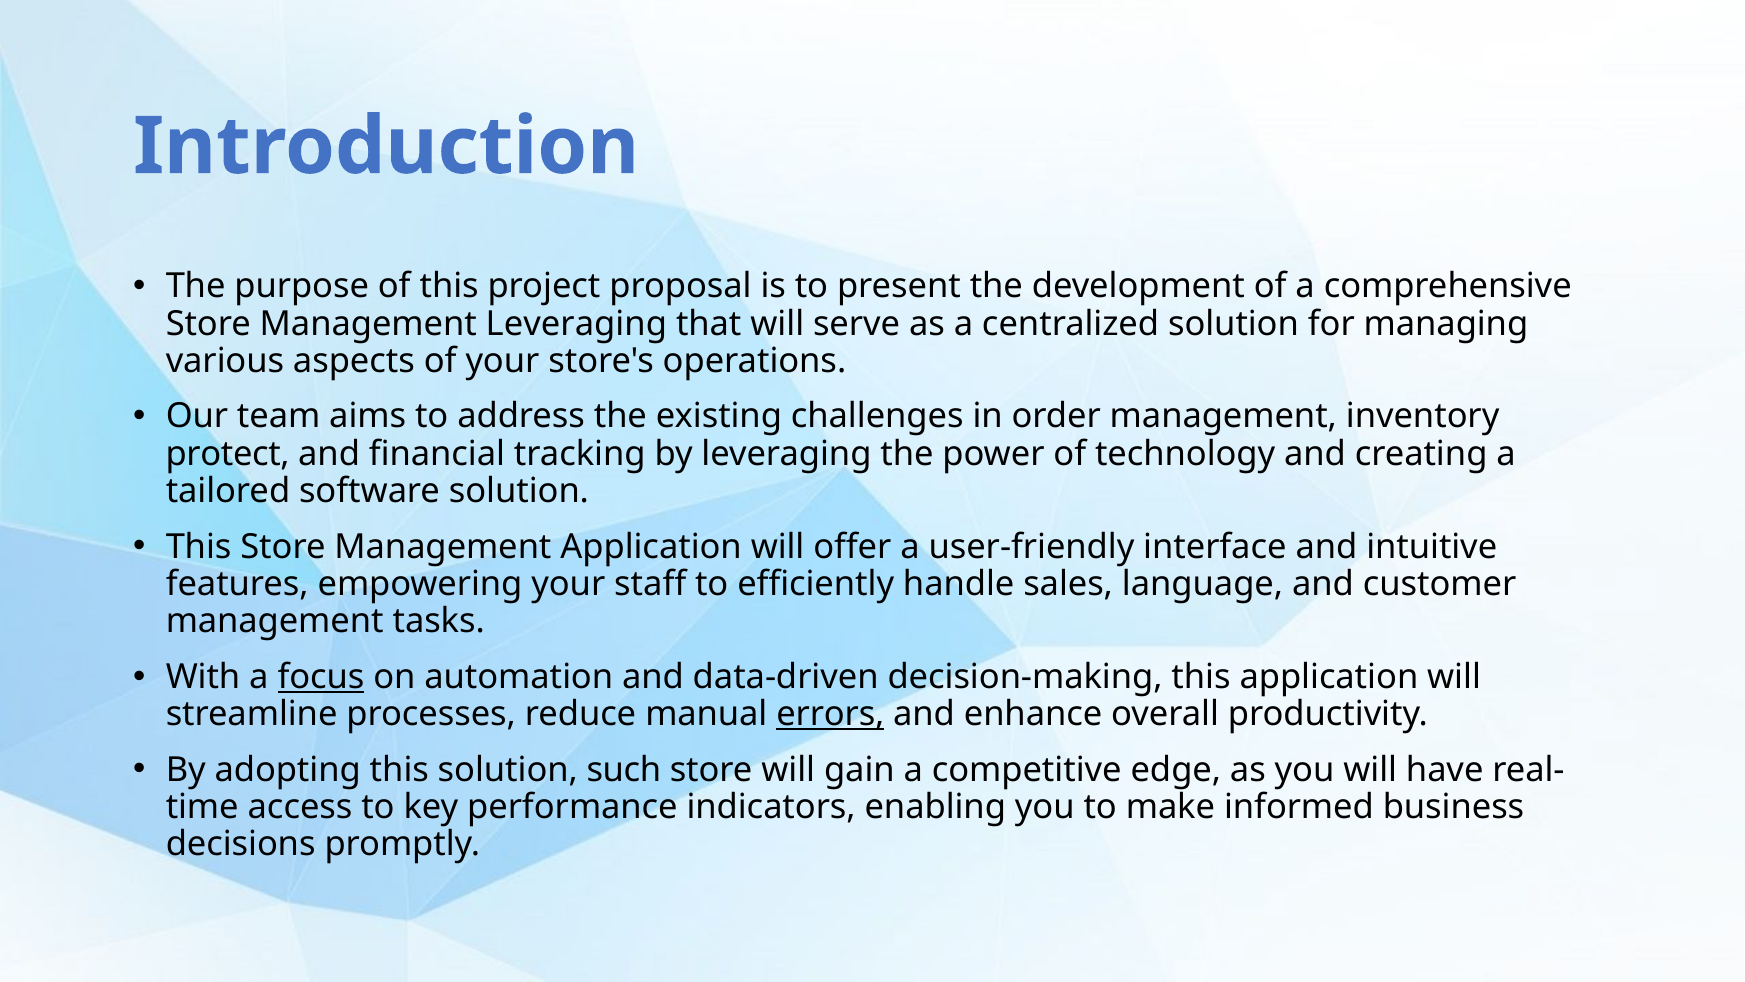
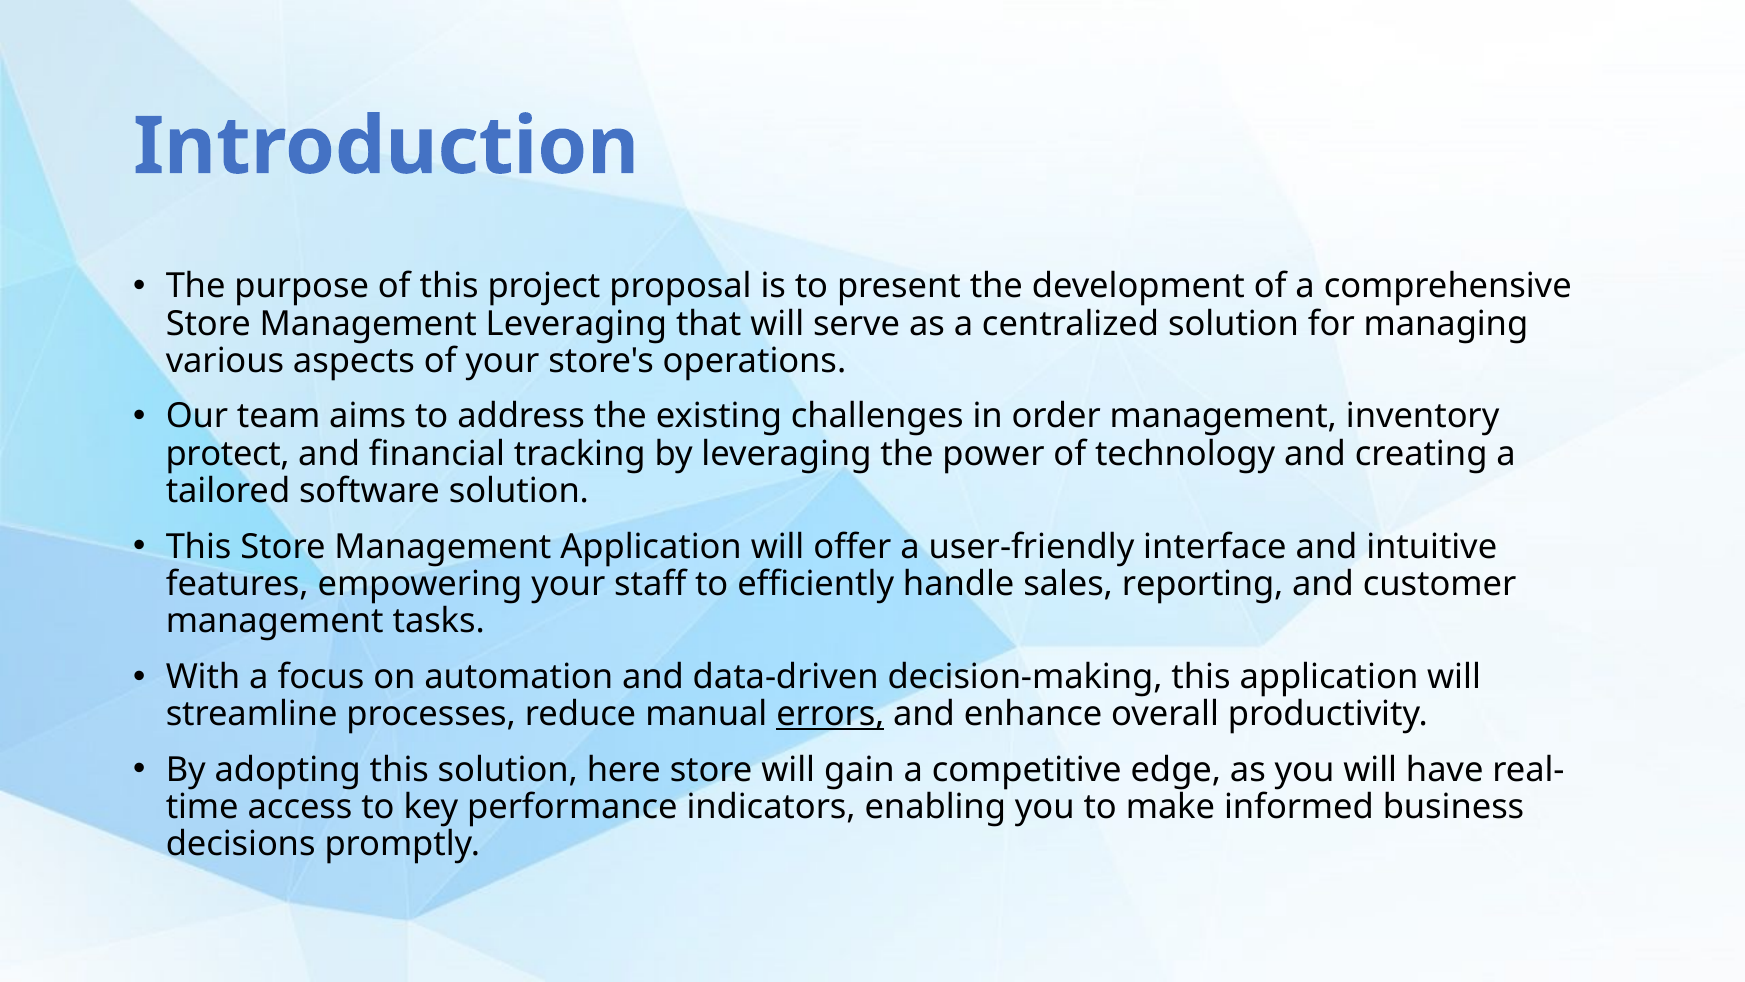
language: language -> reporting
focus underline: present -> none
such: such -> here
